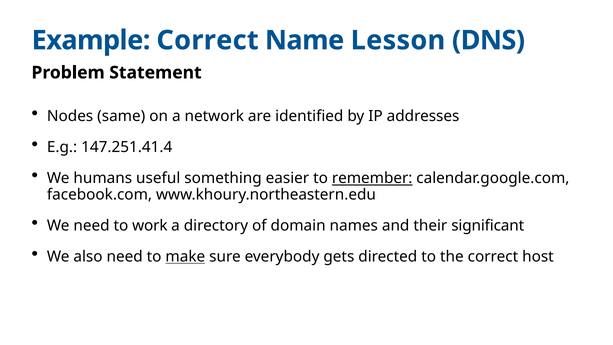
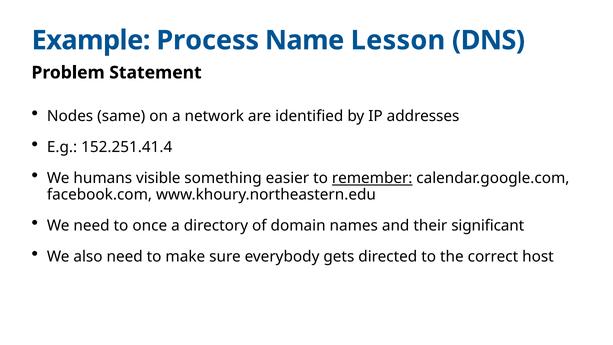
Example Correct: Correct -> Process
147.251.41.4: 147.251.41.4 -> 152.251.41.4
useful: useful -> visible
work: work -> once
make underline: present -> none
